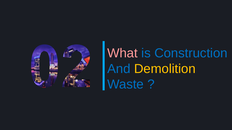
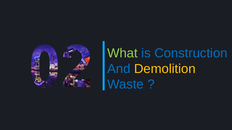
What colour: pink -> light green
